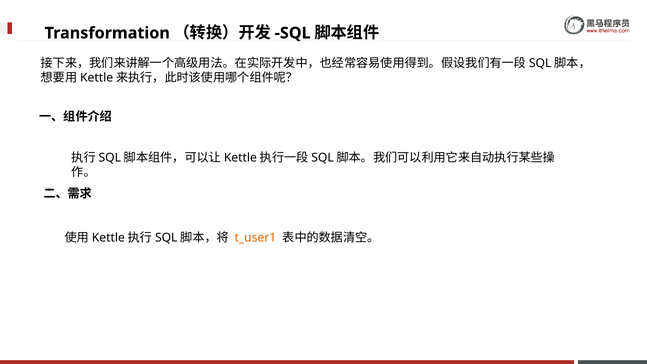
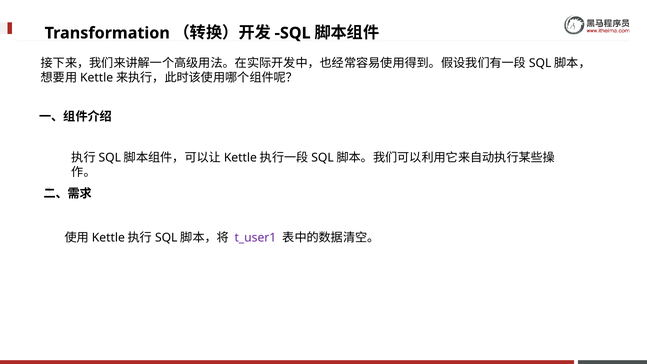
t_user1 colour: orange -> purple
